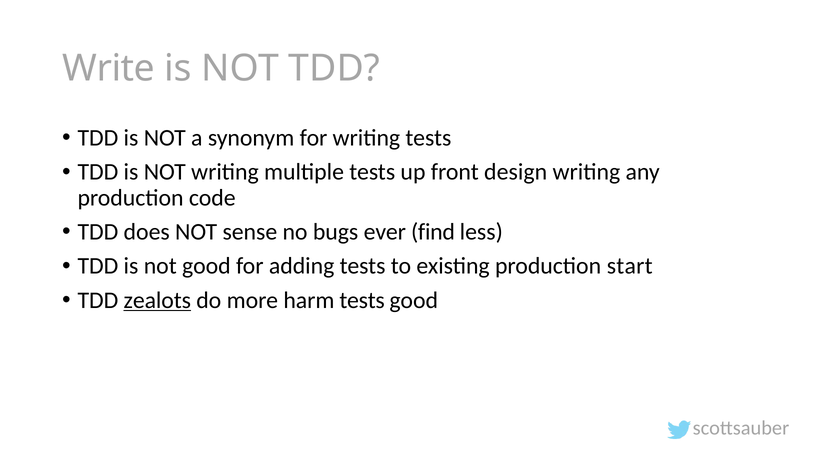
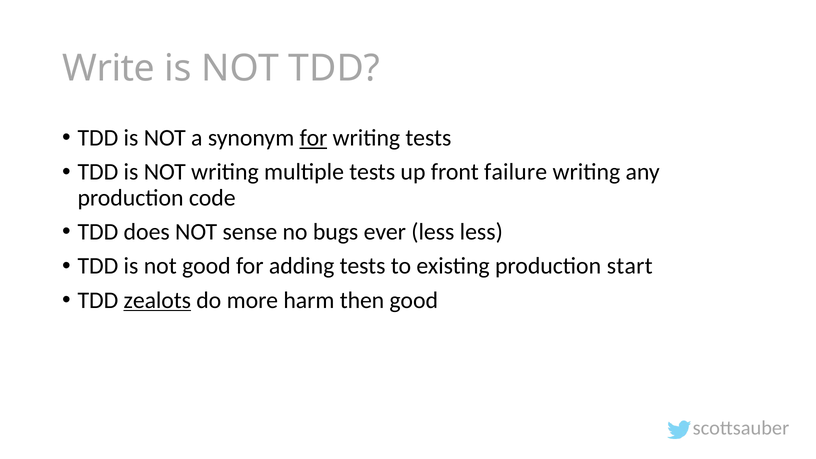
for at (314, 138) underline: none -> present
design: design -> failure
ever find: find -> less
harm tests: tests -> then
